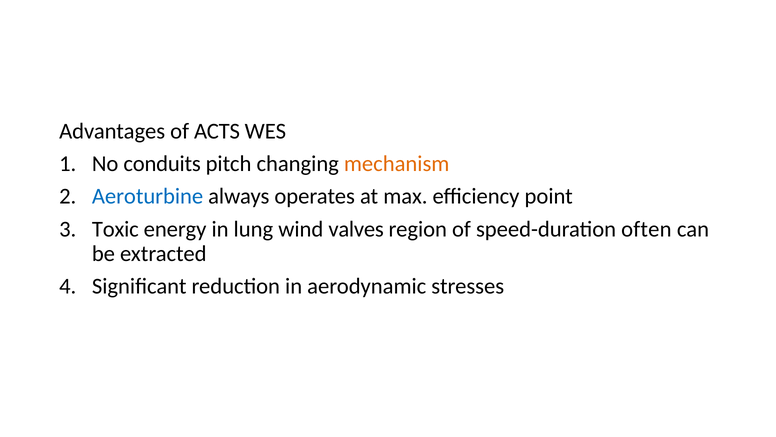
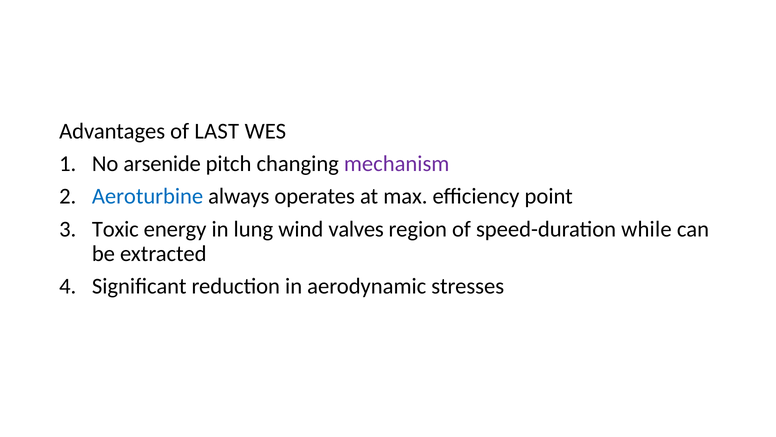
ACTS: ACTS -> LAST
conduits: conduits -> arsenide
mechanism colour: orange -> purple
often: often -> while
